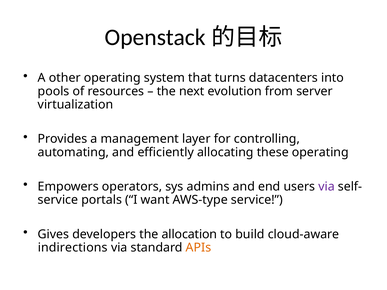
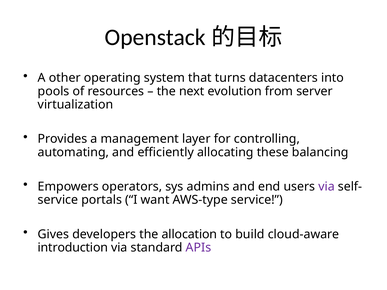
these operating: operating -> balancing
indirections: indirections -> introduction
APIs colour: orange -> purple
